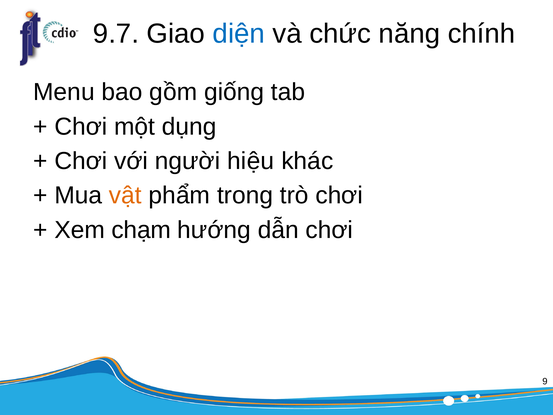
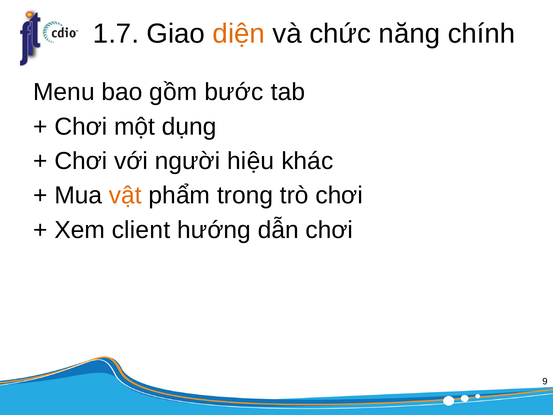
9.7: 9.7 -> 1.7
diện colour: blue -> orange
giống: giống -> bước
chạm: chạm -> client
